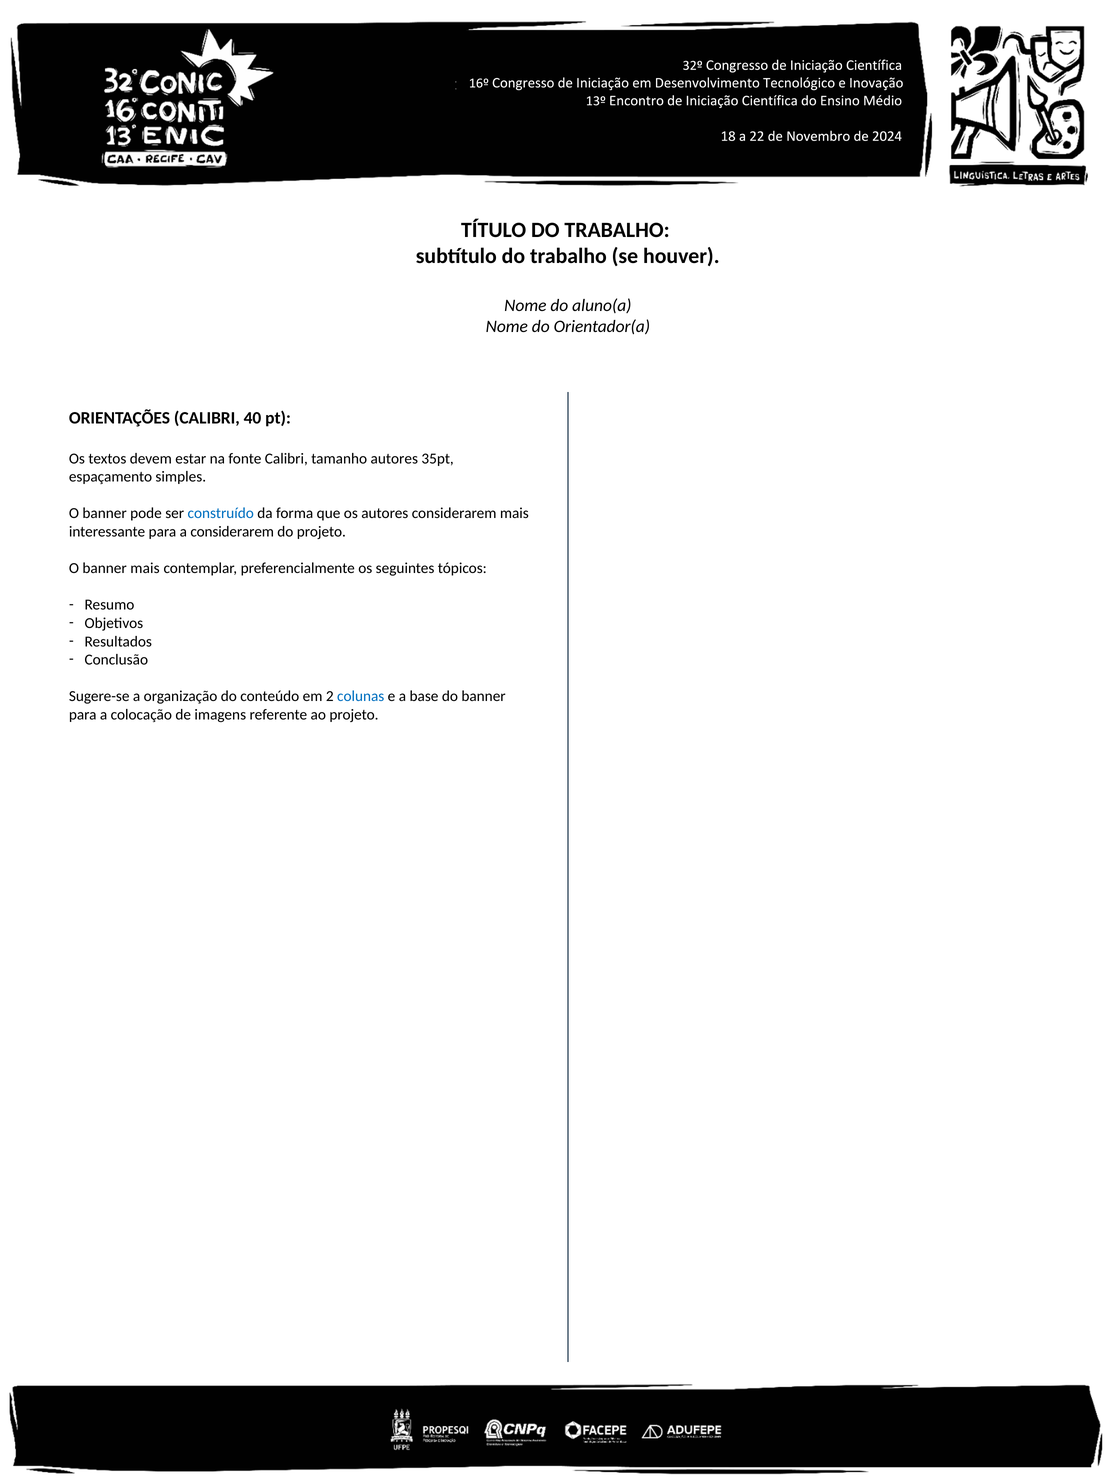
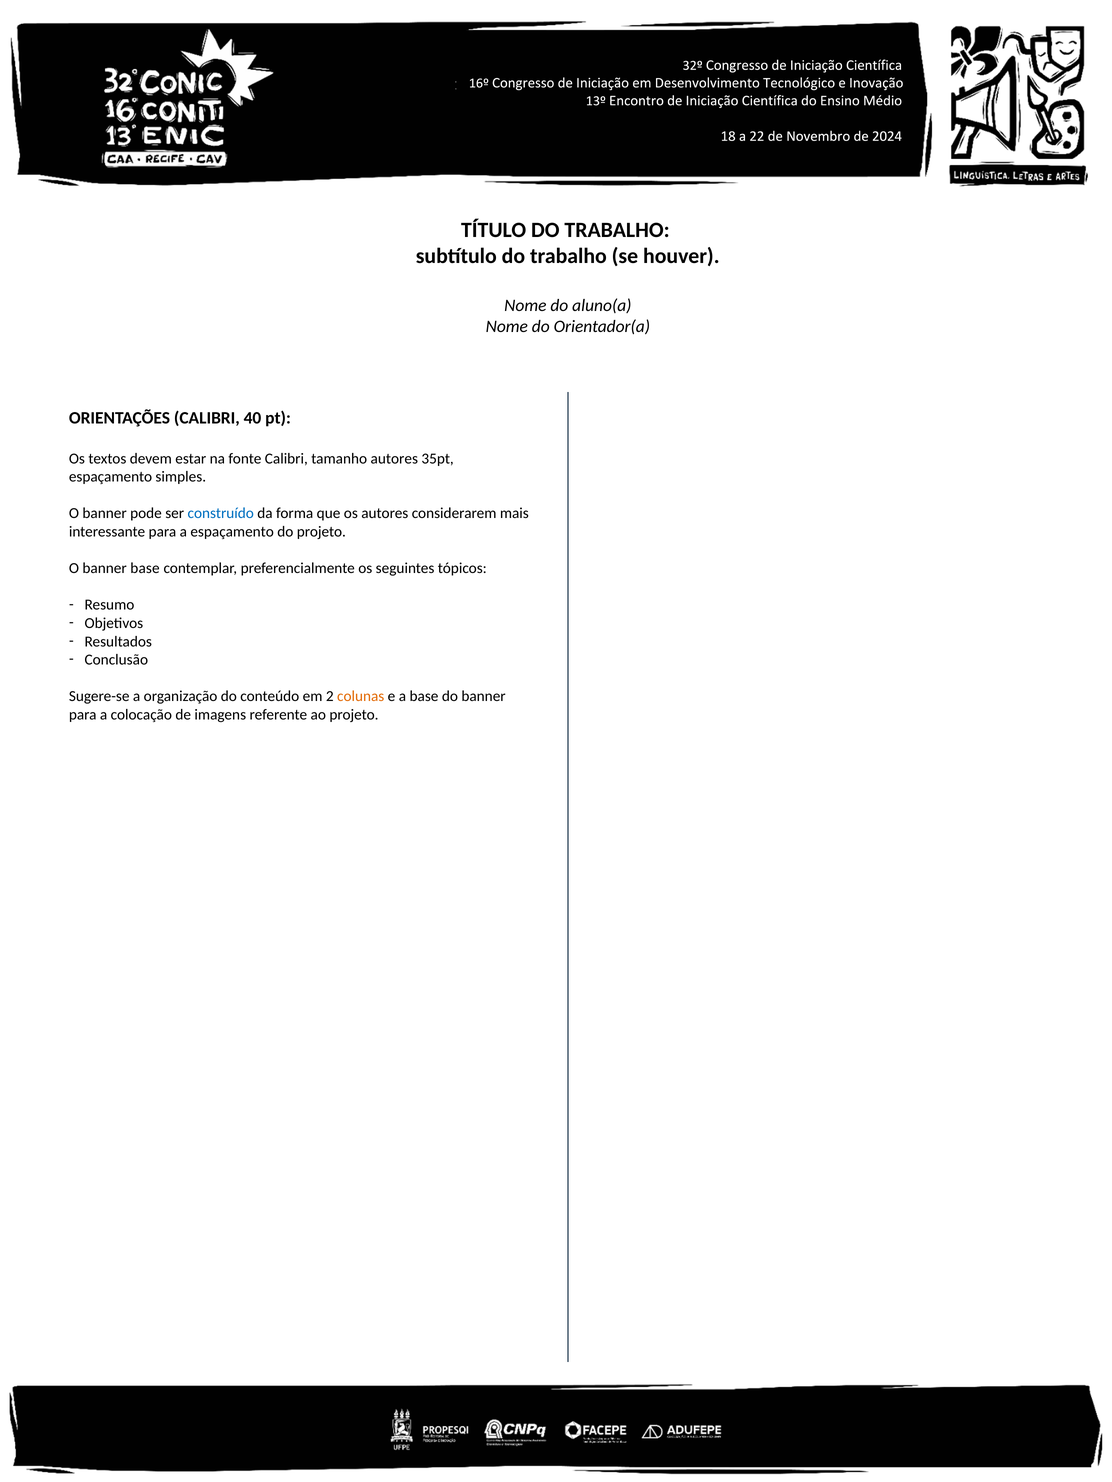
a considerarem: considerarem -> espaçamento
banner mais: mais -> base
colunas colour: blue -> orange
